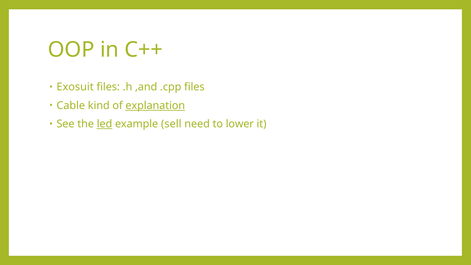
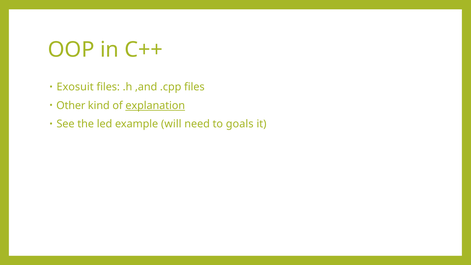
Cable: Cable -> Other
led underline: present -> none
sell: sell -> will
lower: lower -> goals
